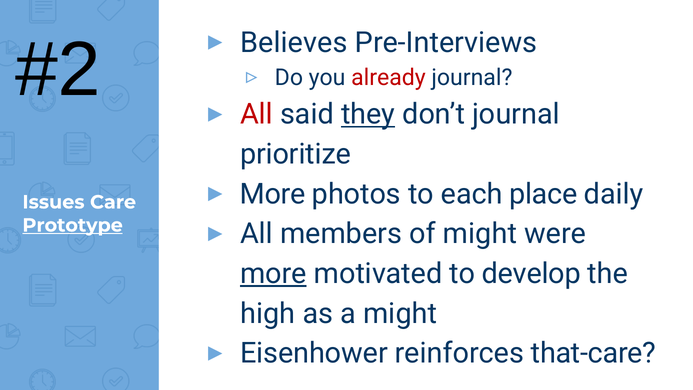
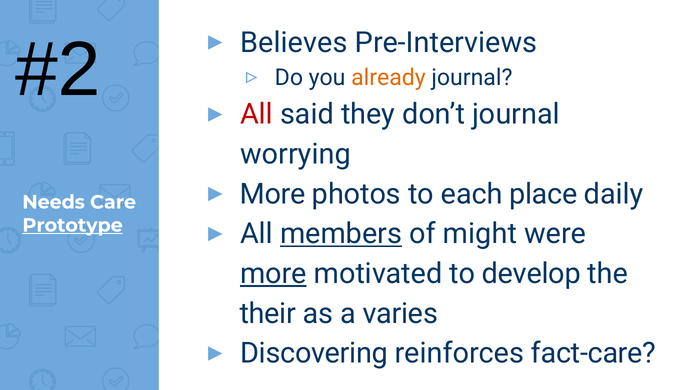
already colour: red -> orange
they underline: present -> none
prioritize: prioritize -> worrying
Issues: Issues -> Needs
members underline: none -> present
high: high -> their
a might: might -> varies
Eisenhower: Eisenhower -> Discovering
that-care: that-care -> fact-care
